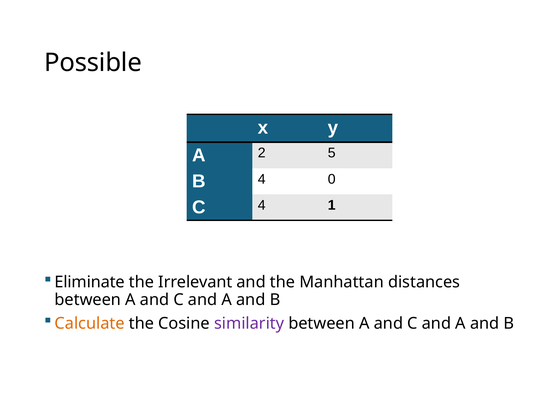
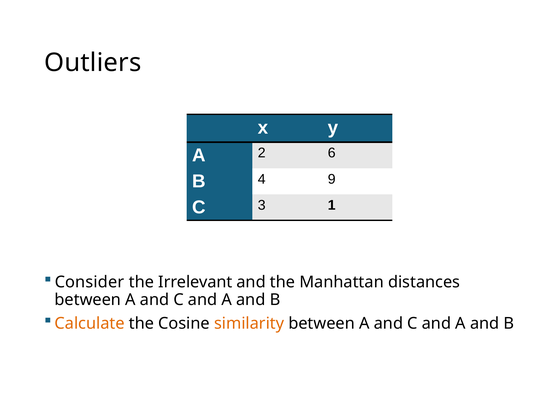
Possible: Possible -> Outliers
5: 5 -> 6
0: 0 -> 9
C 4: 4 -> 3
Eliminate: Eliminate -> Consider
similarity colour: purple -> orange
